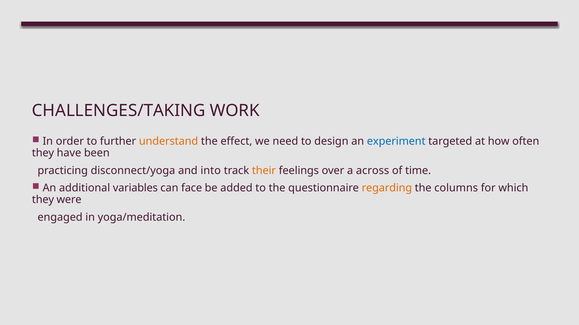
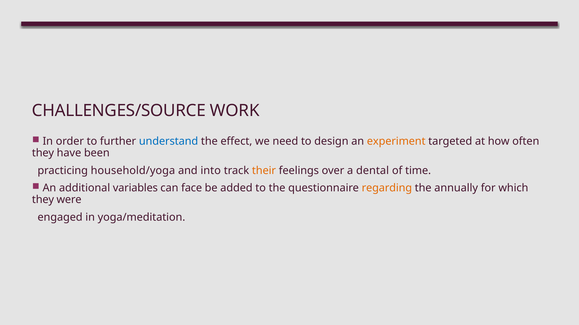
CHALLENGES/TAKING: CHALLENGES/TAKING -> CHALLENGES/SOURCE
understand colour: orange -> blue
experiment colour: blue -> orange
disconnect/yoga: disconnect/yoga -> household/yoga
across: across -> dental
columns: columns -> annually
